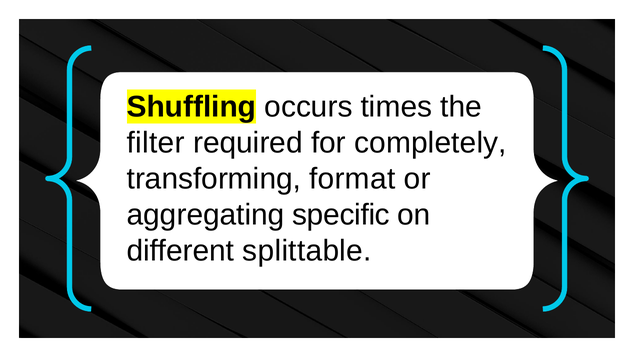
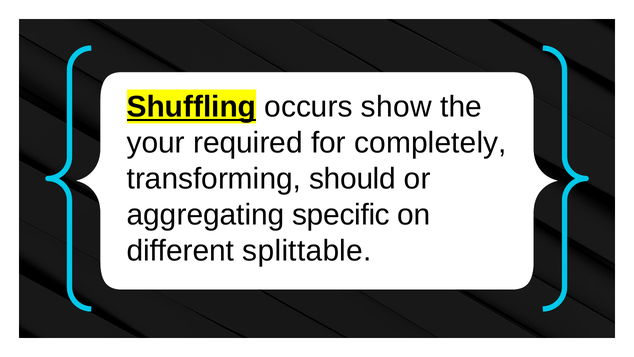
Shuffling underline: none -> present
times: times -> show
filter: filter -> your
format: format -> should
